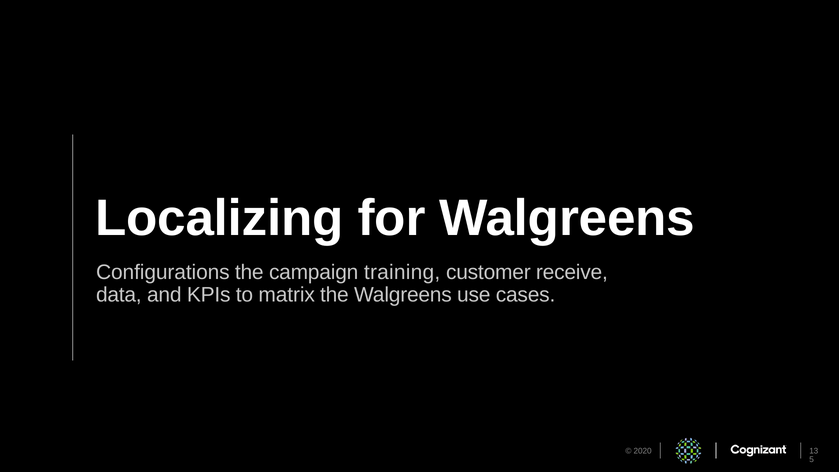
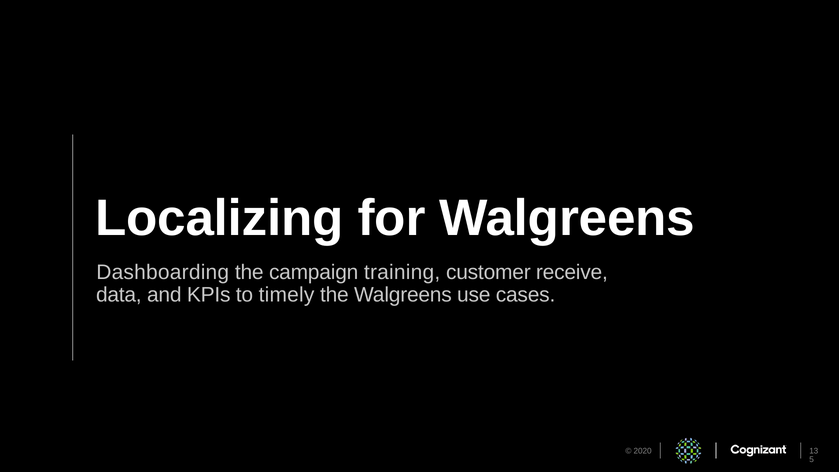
Configurations: Configurations -> Dashboarding
matrix: matrix -> timely
